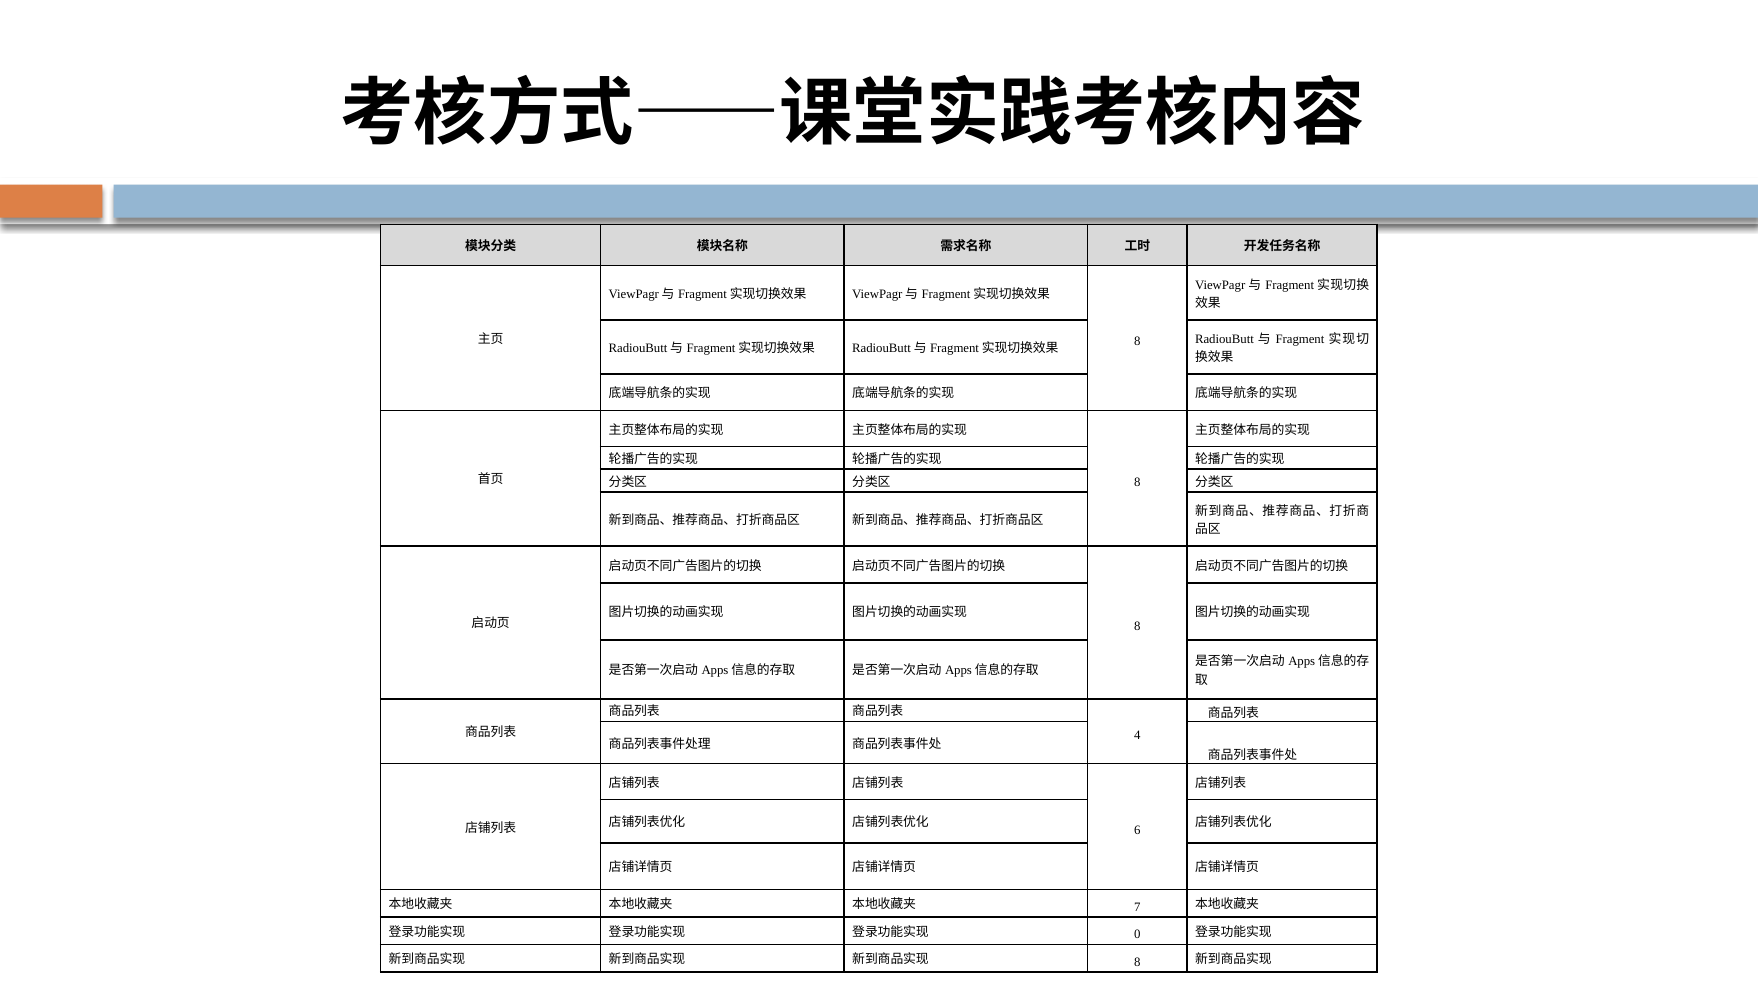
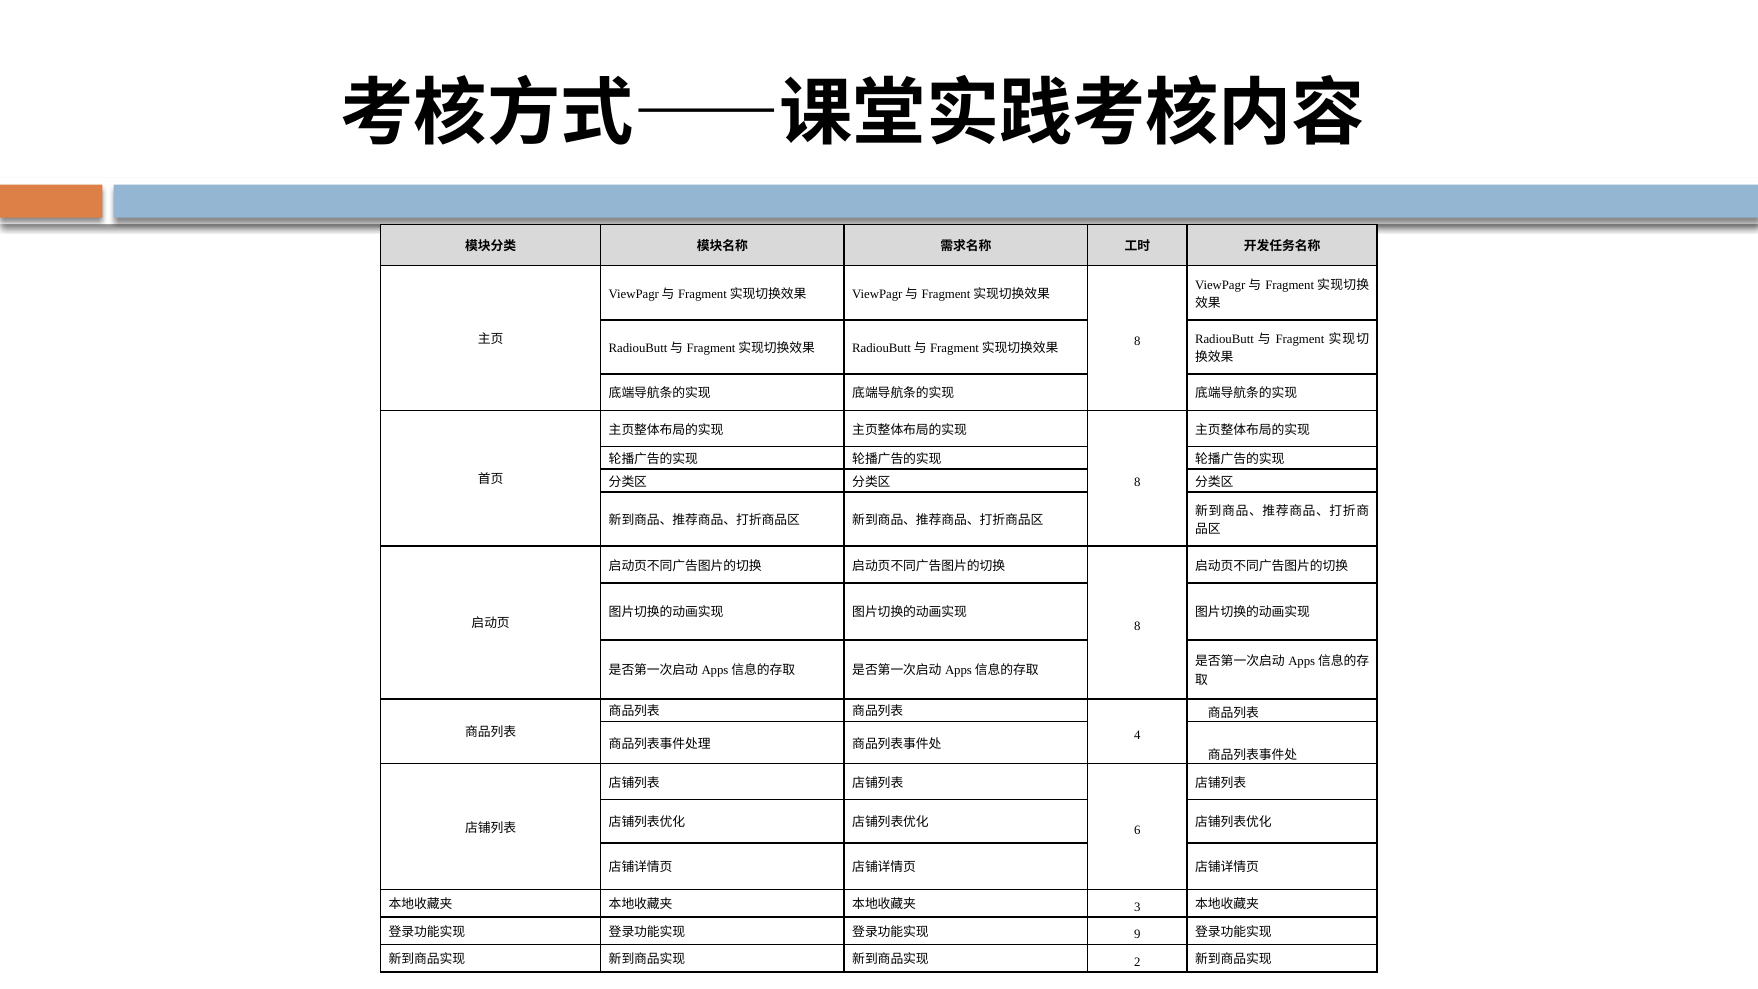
7: 7 -> 3
0: 0 -> 9
8 at (1137, 962): 8 -> 2
